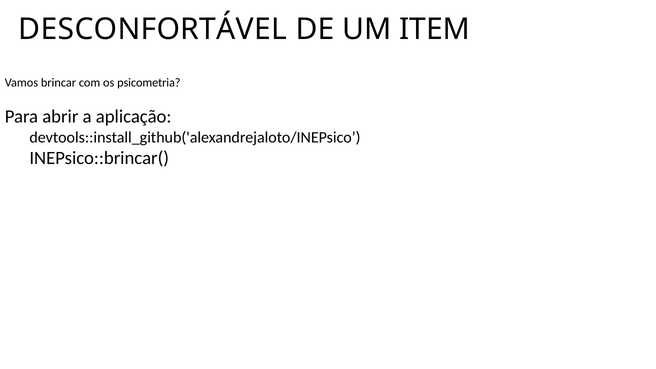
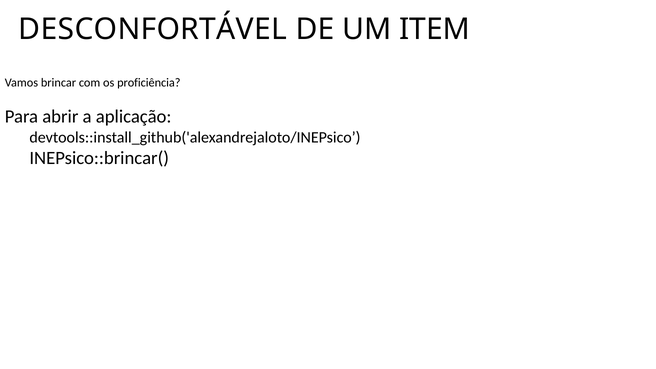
psicometria: psicometria -> proficiência
